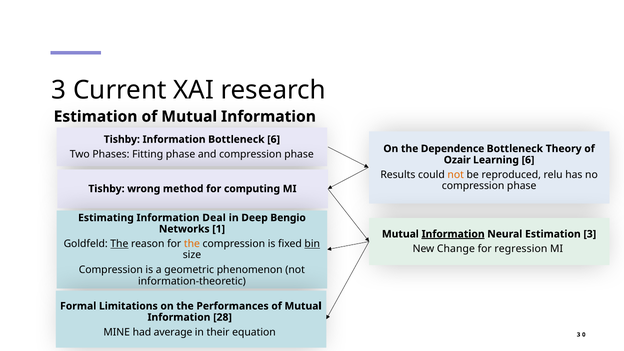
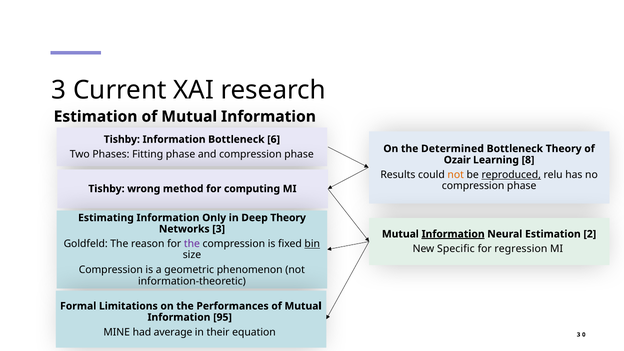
Dependence: Dependence -> Determined
Learning 6: 6 -> 8
reproduced underline: none -> present
Deal: Deal -> Only
Deep Bengio: Bengio -> Theory
Networks 1: 1 -> 3
Estimation 3: 3 -> 2
The at (119, 244) underline: present -> none
the at (192, 244) colour: orange -> purple
Change: Change -> Specific
28: 28 -> 95
